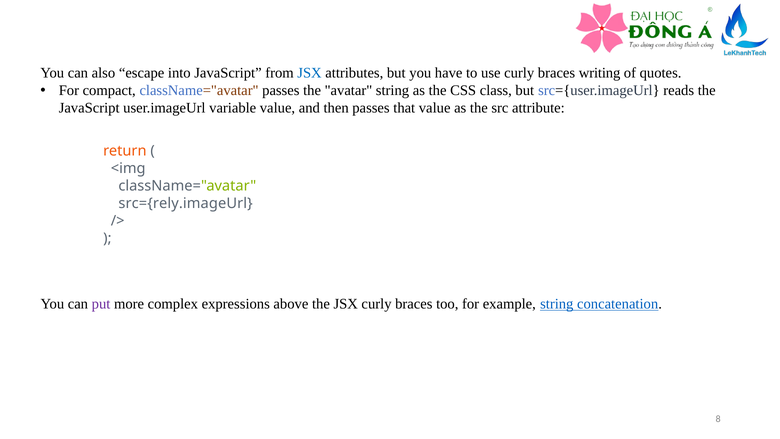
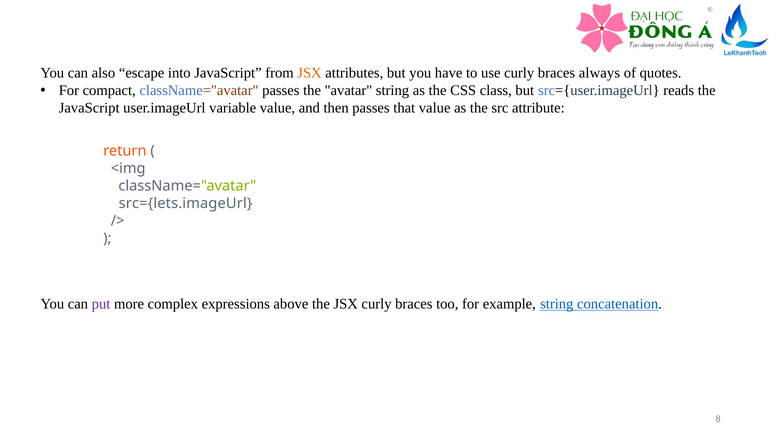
JSX at (310, 73) colour: blue -> orange
writing: writing -> always
src={rely.imageUrl: src={rely.imageUrl -> src={lets.imageUrl
